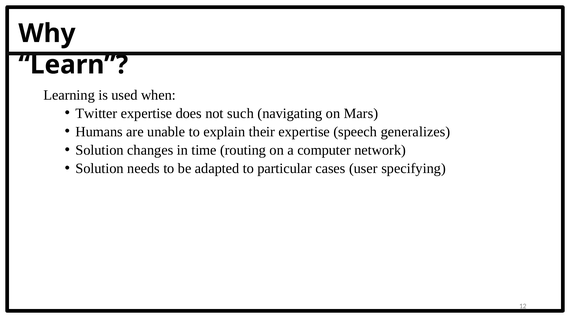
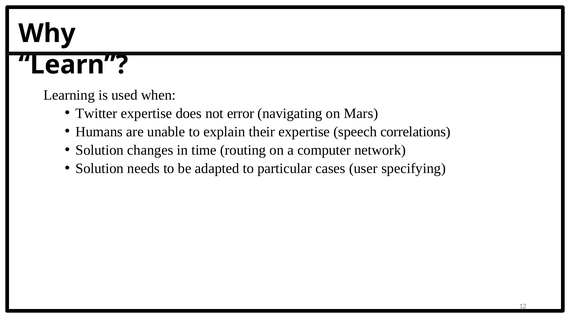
such: such -> error
generalizes: generalizes -> correlations
